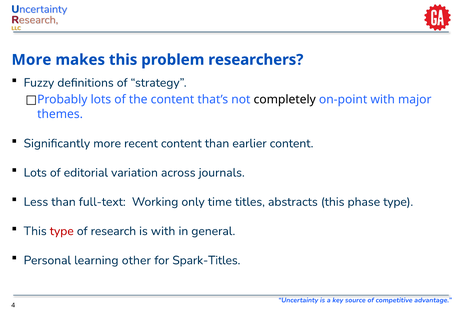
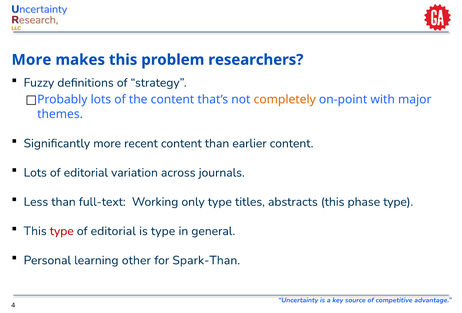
completely colour: black -> orange
only time: time -> type
research at (113, 231): research -> editorial
is with: with -> type
Spark-Titles: Spark-Titles -> Spark-Than
